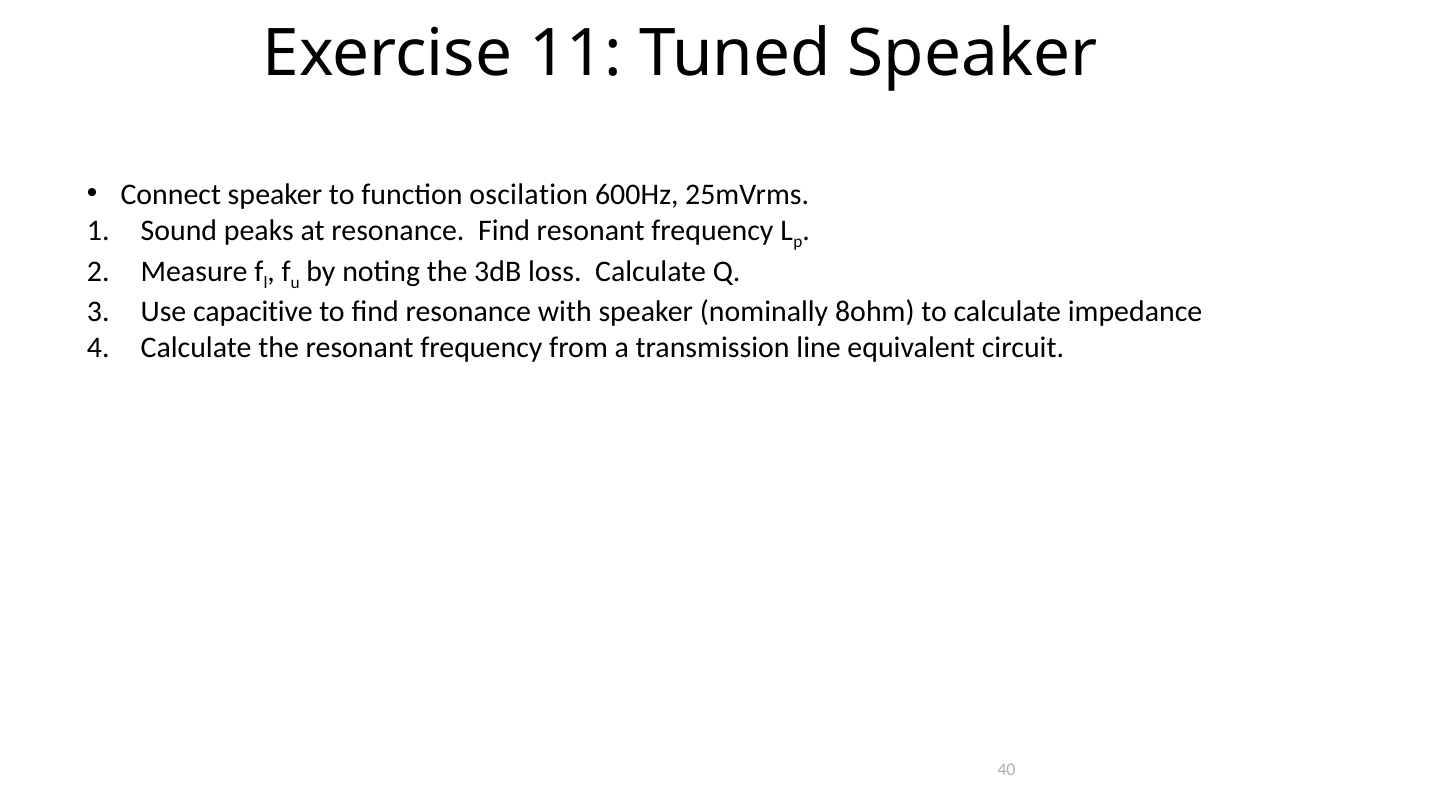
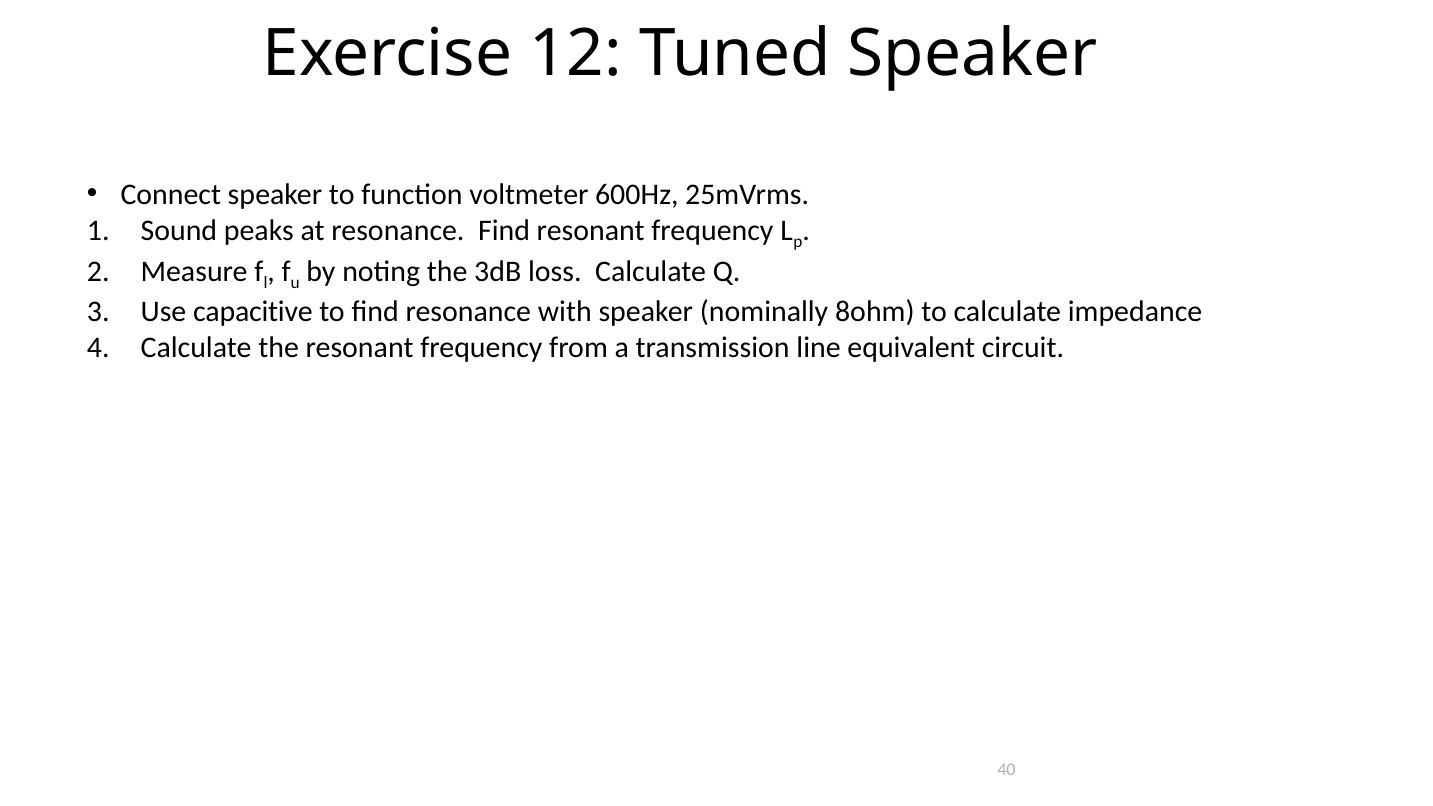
11: 11 -> 12
oscilation: oscilation -> voltmeter
